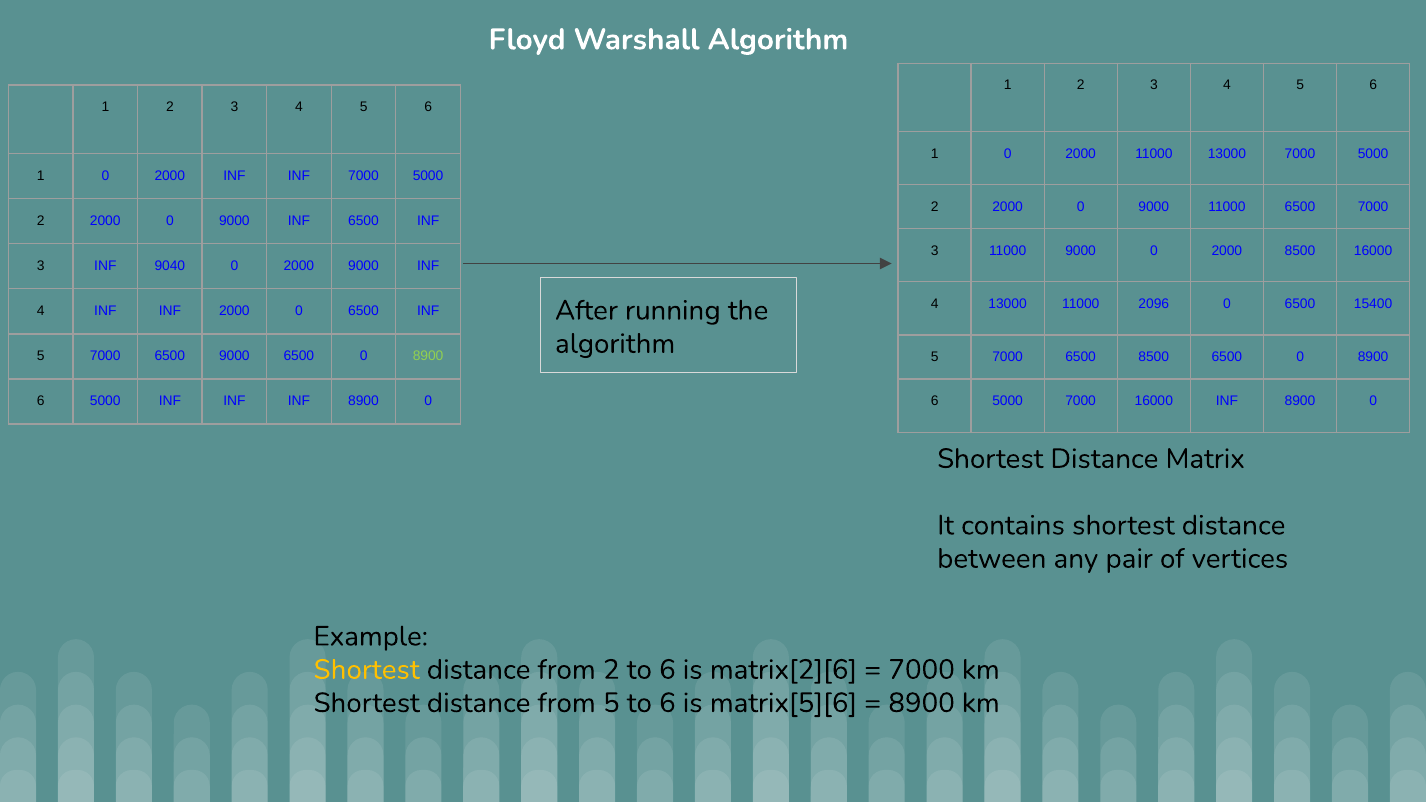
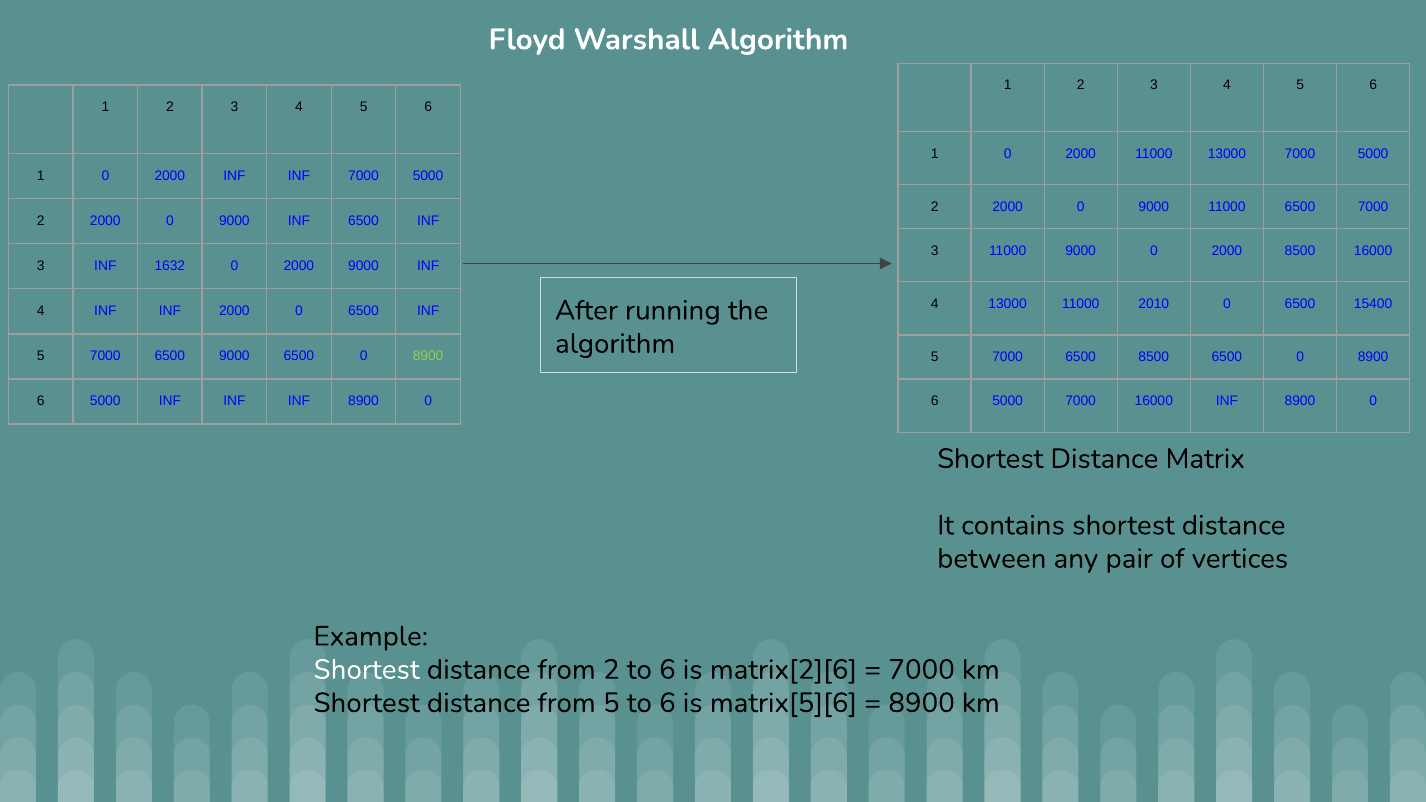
9040: 9040 -> 1632
2096: 2096 -> 2010
Shortest at (367, 670) colour: yellow -> white
